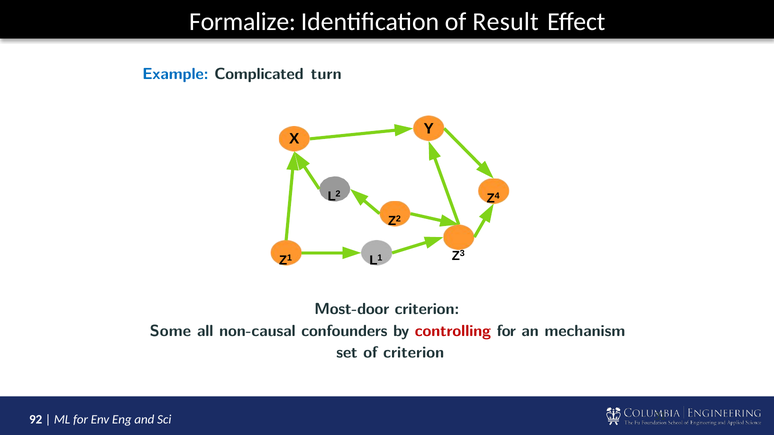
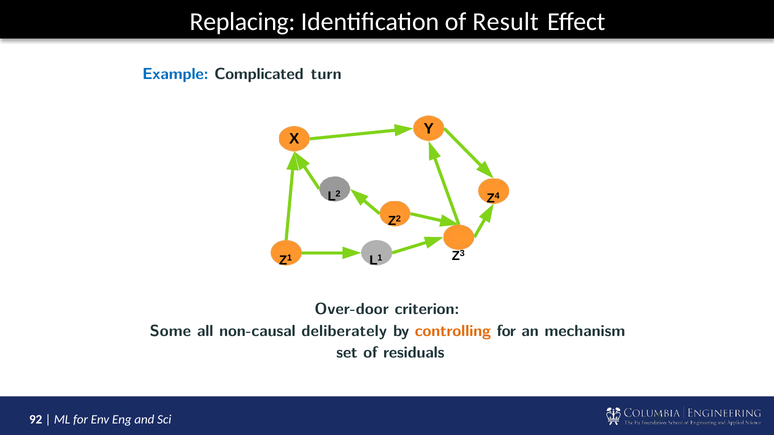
Formalize: Formalize -> Replacing
Most-door: Most-door -> Over-door
confounders: confounders -> deliberately
controlling colour: red -> orange
of criterion: criterion -> residuals
